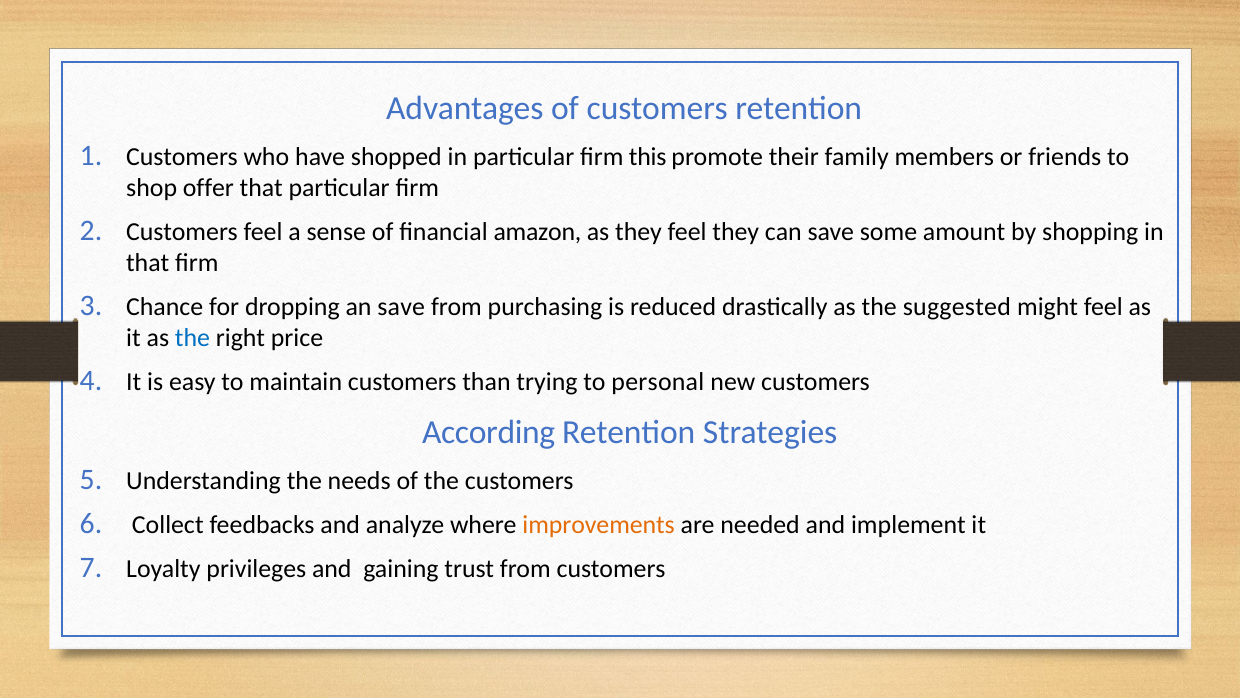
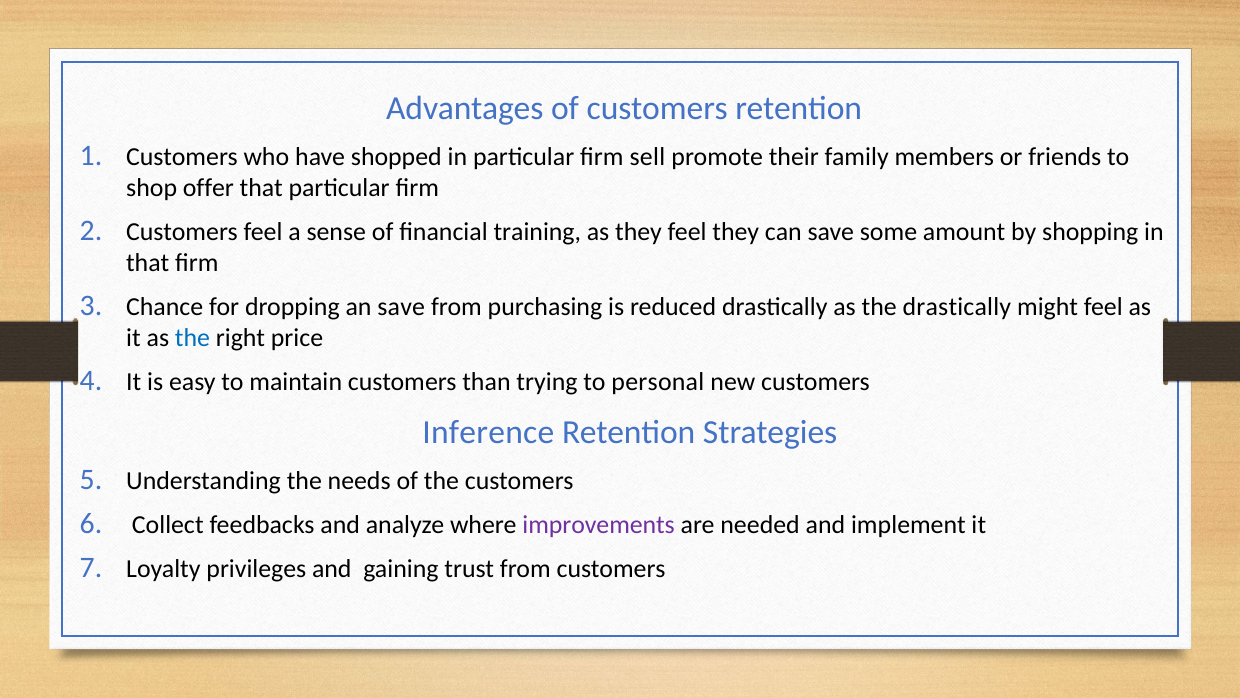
this: this -> sell
amazon: amazon -> training
the suggested: suggested -> drastically
According: According -> Inference
improvements colour: orange -> purple
